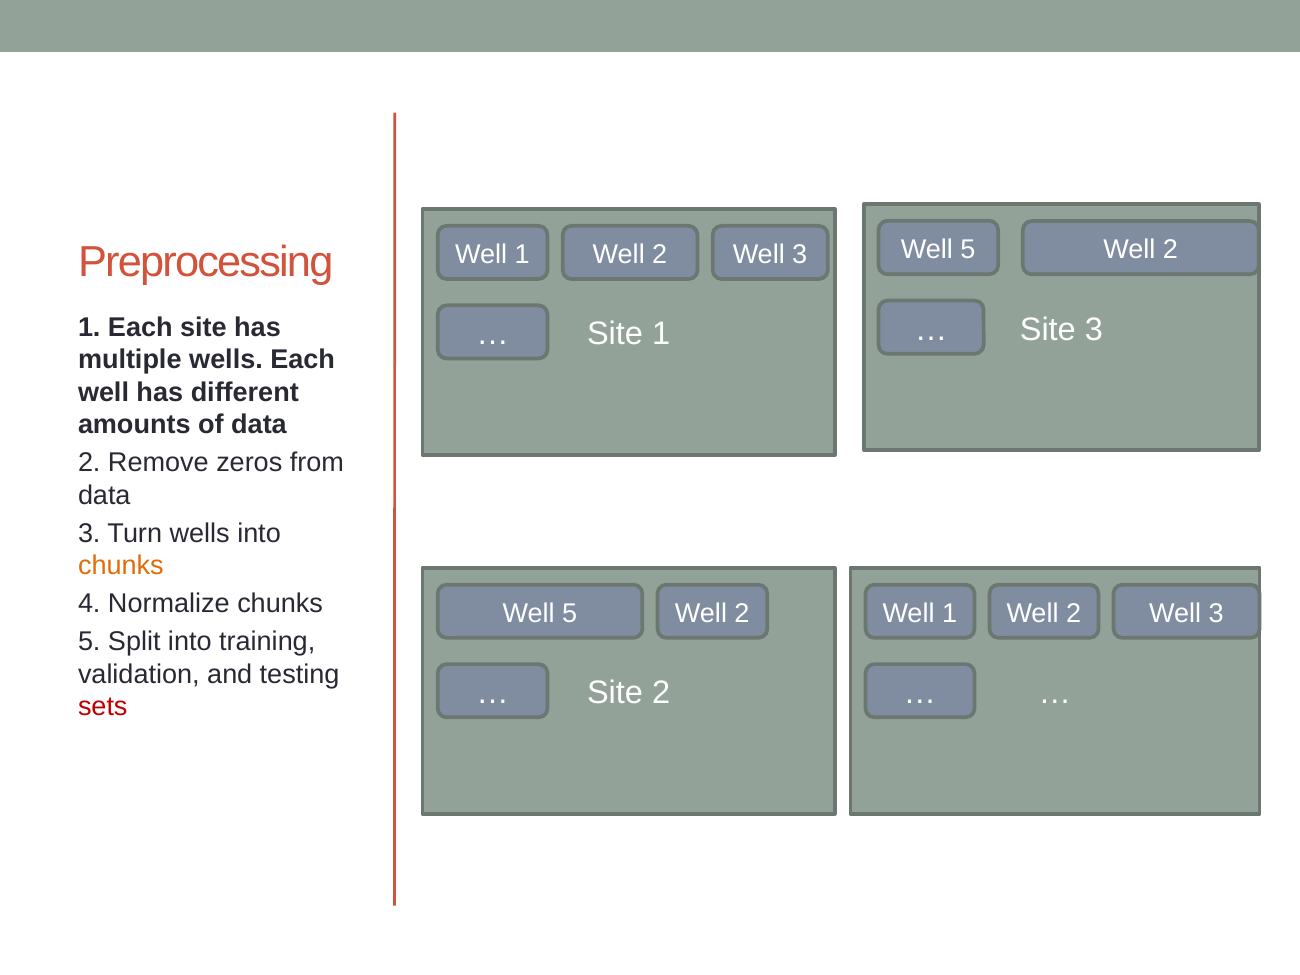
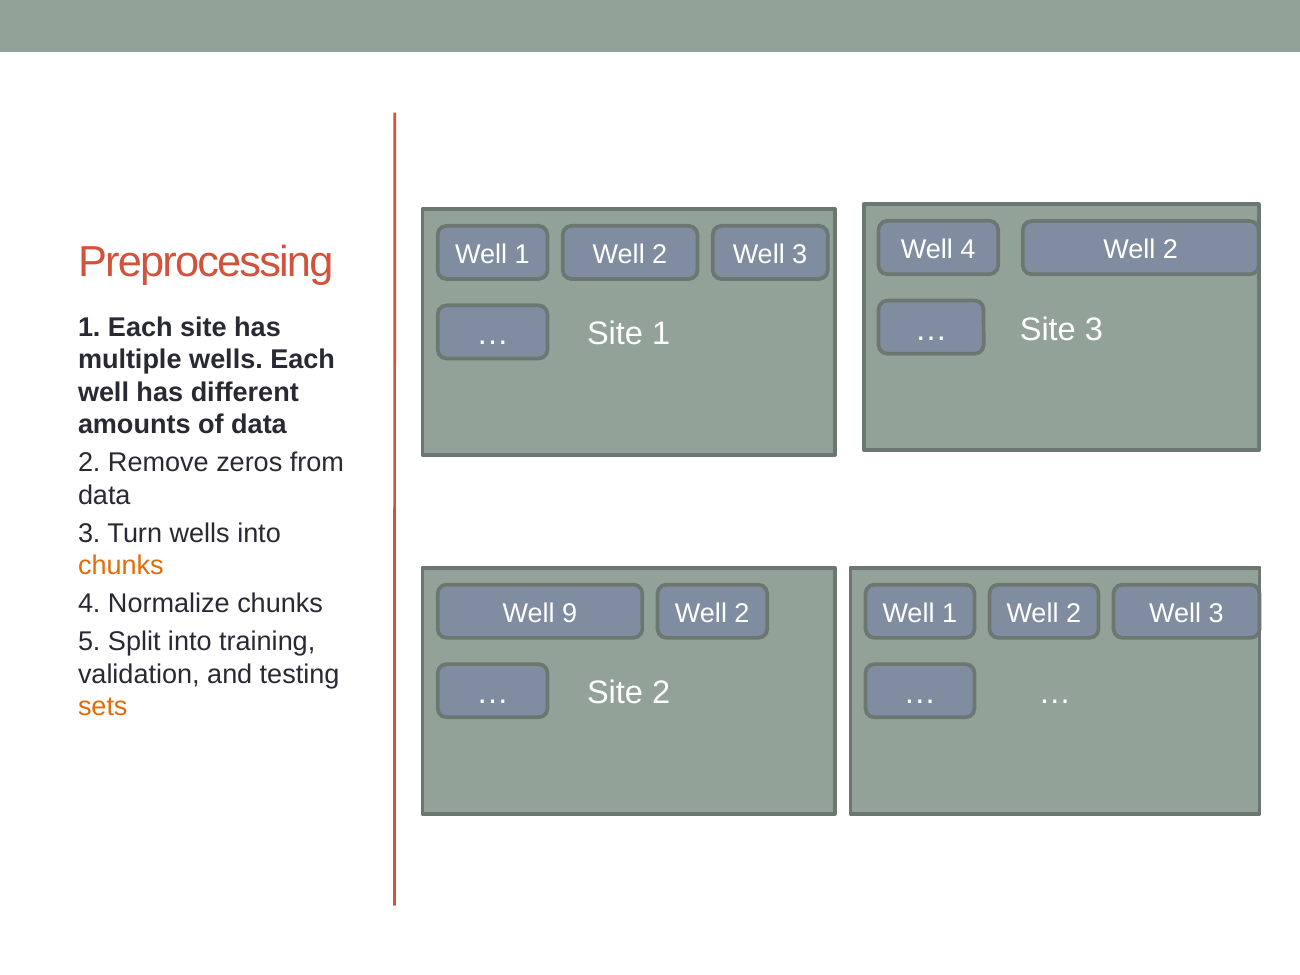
5 at (968, 249): 5 -> 4
5 at (570, 613): 5 -> 9
sets colour: red -> orange
